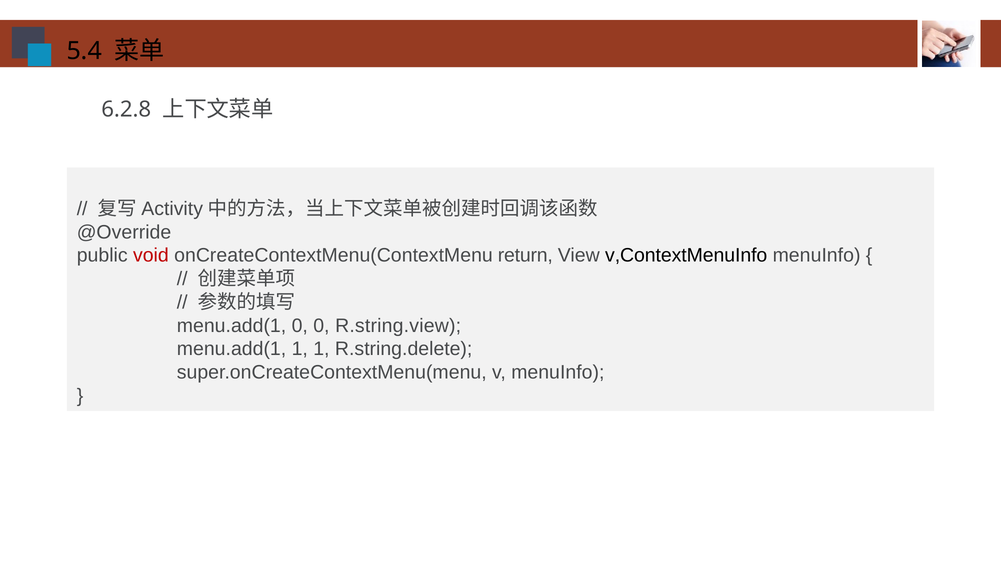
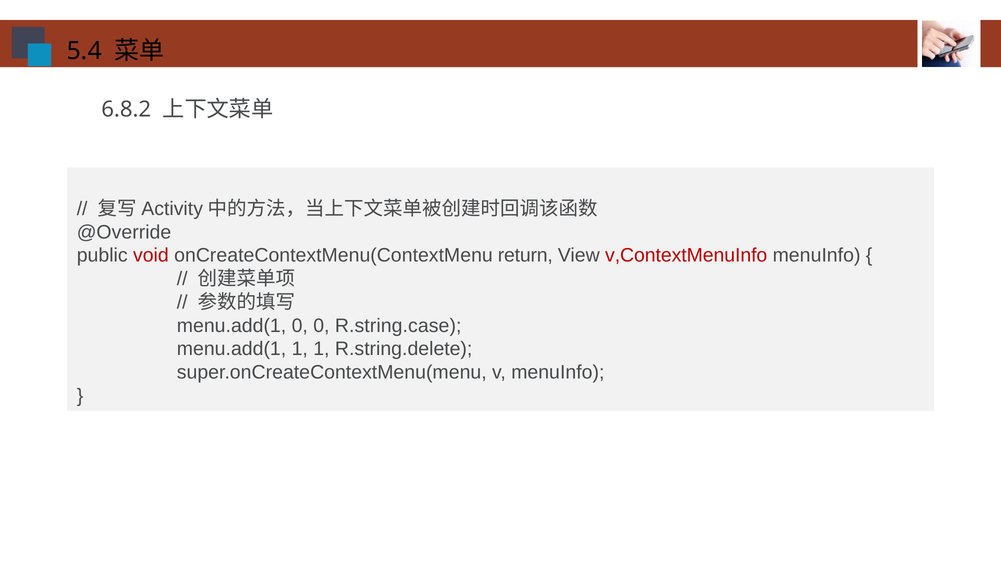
6.2.8: 6.2.8 -> 6.8.2
v,ContextMenuInfo colour: black -> red
R.string.view: R.string.view -> R.string.case
